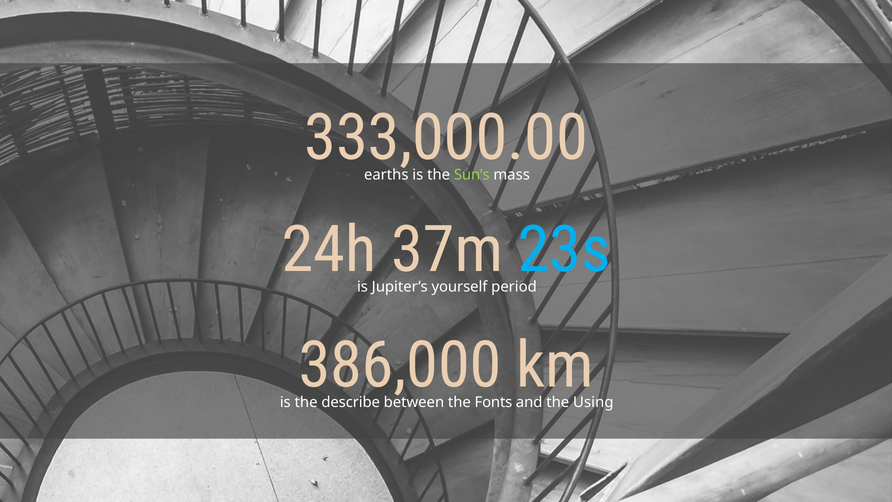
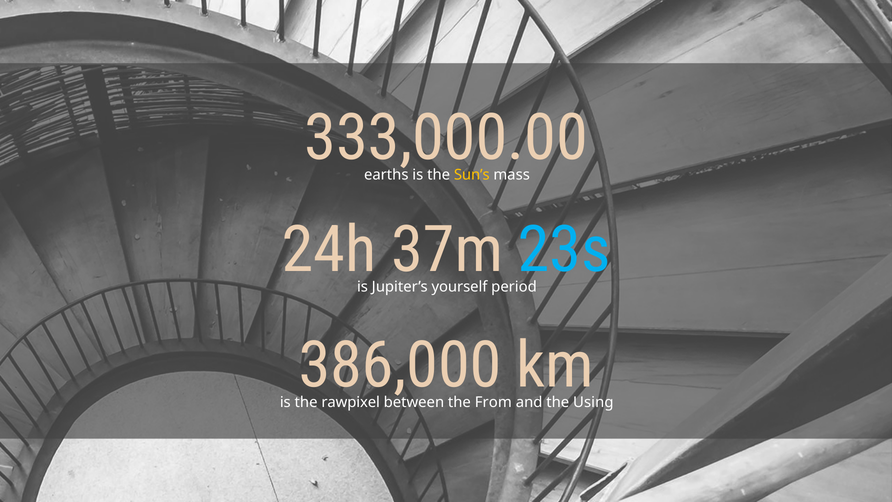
Sun’s colour: light green -> yellow
describe: describe -> rawpixel
Fonts: Fonts -> From
